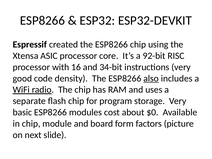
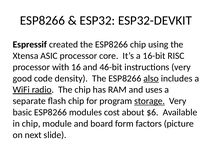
92-bit: 92-bit -> 16-bit
34-bit: 34-bit -> 46-bit
storage underline: none -> present
$0: $0 -> $6
